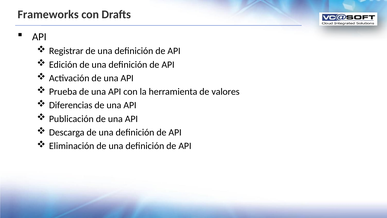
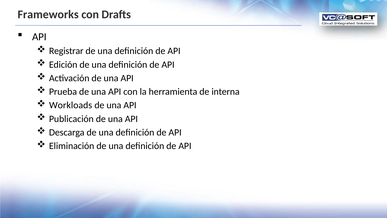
valores: valores -> interna
Diferencias: Diferencias -> Workloads
